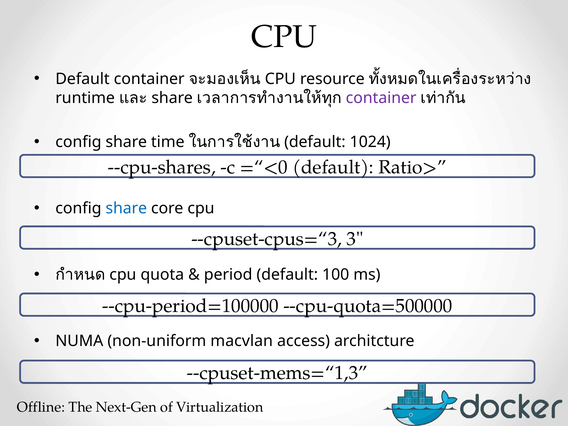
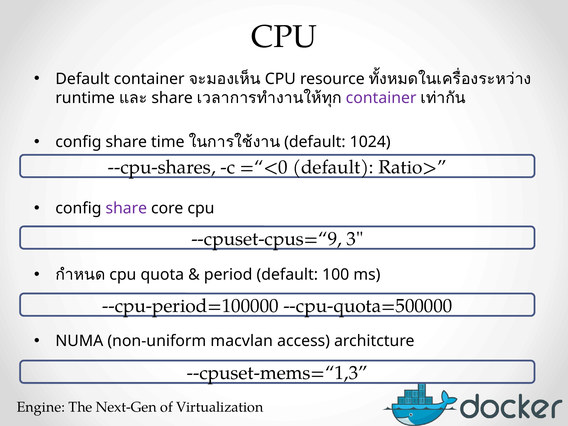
share at (126, 208) colour: blue -> purple
--cpuset-cpus=“3: --cpuset-cpus=“3 -> --cpuset-cpus=“9
Offline: Offline -> Engine
